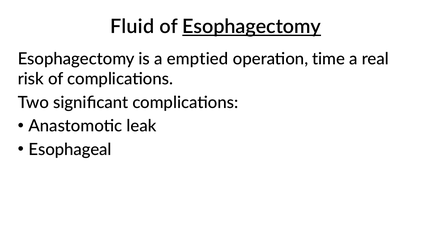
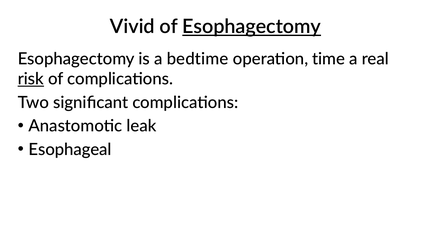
Fluid: Fluid -> Vivid
emptied: emptied -> bedtime
risk underline: none -> present
